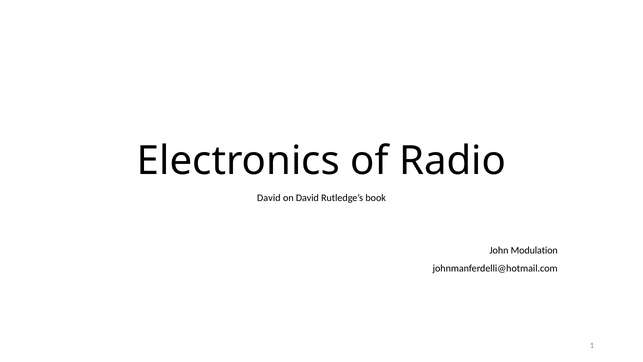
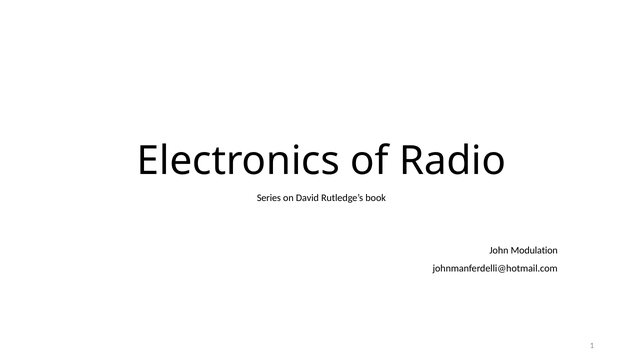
David at (269, 198): David -> Series
